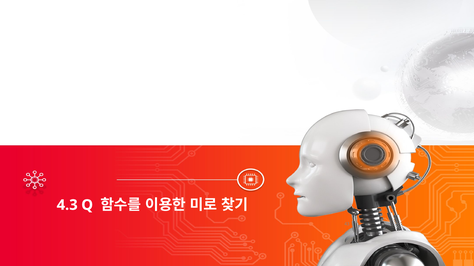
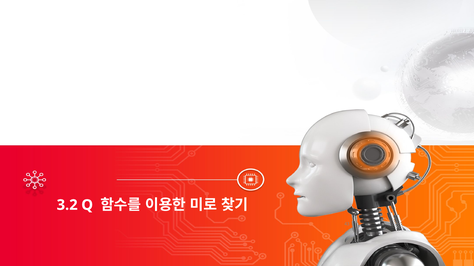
4.3: 4.3 -> 3.2
